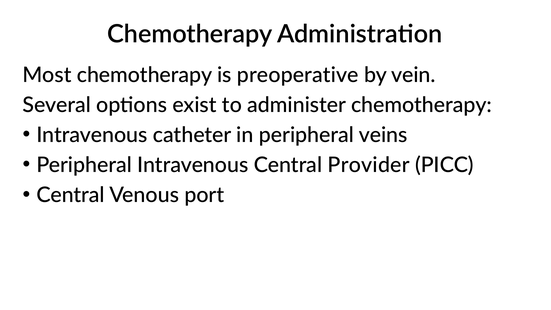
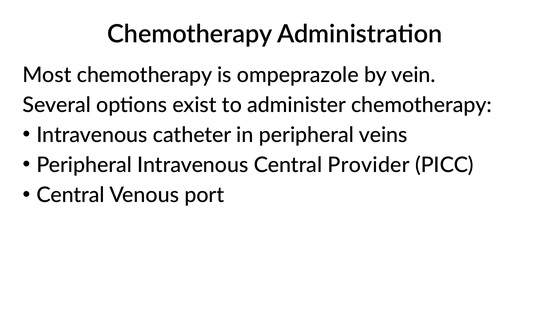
preoperative: preoperative -> ompeprazole
